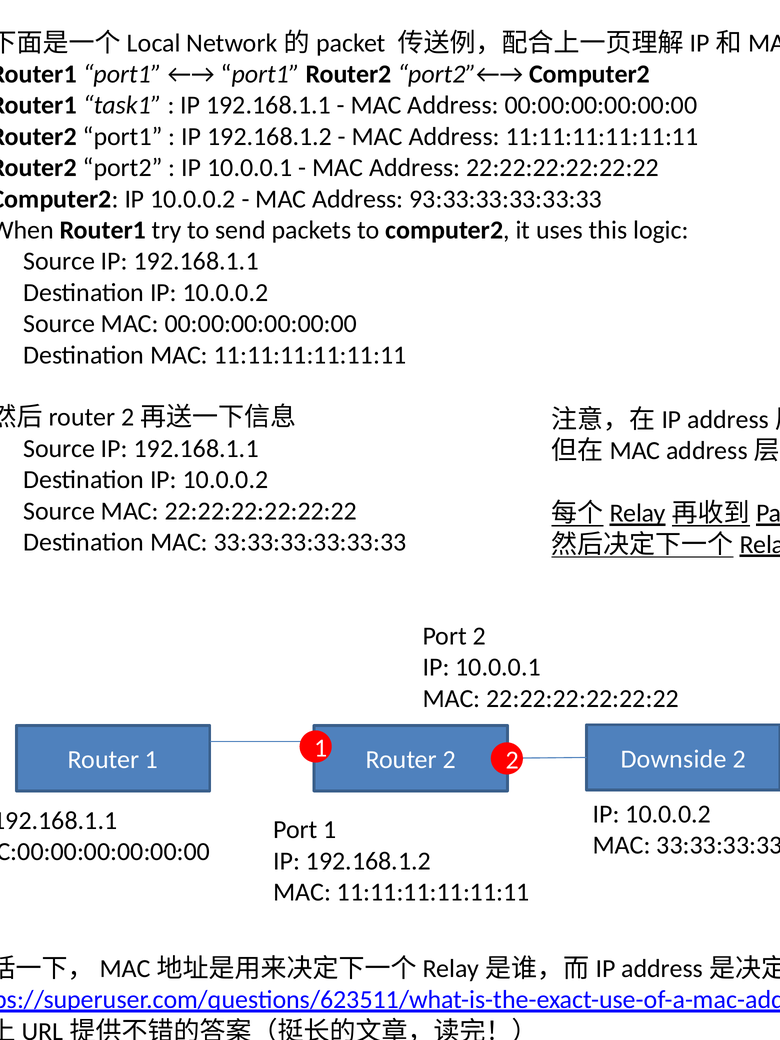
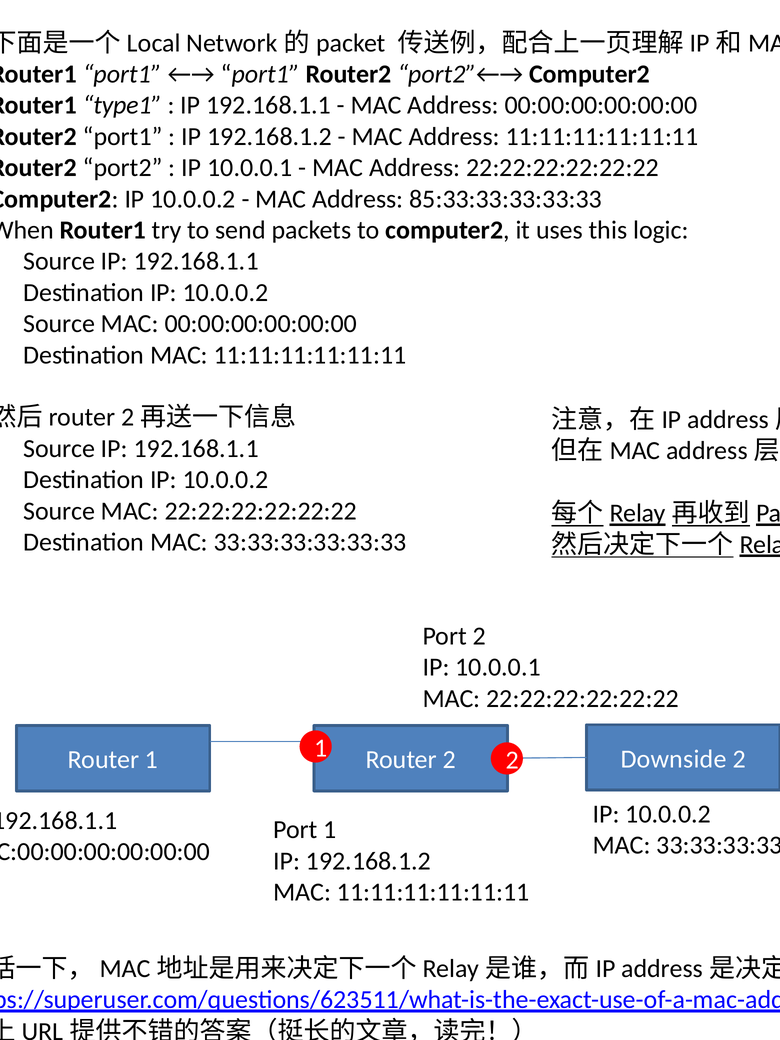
task1: task1 -> type1
93:33:33:33:33:33: 93:33:33:33:33:33 -> 85:33:33:33:33:33
